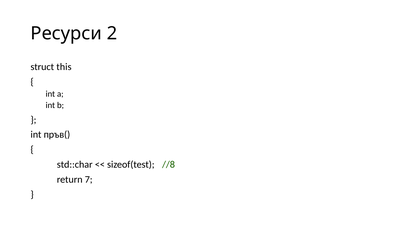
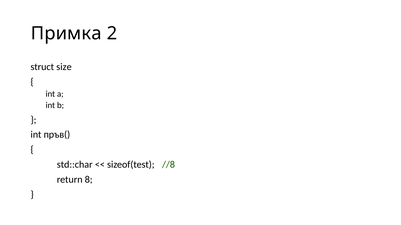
Ресурси: Ресурси -> Примка
this: this -> size
7: 7 -> 8
